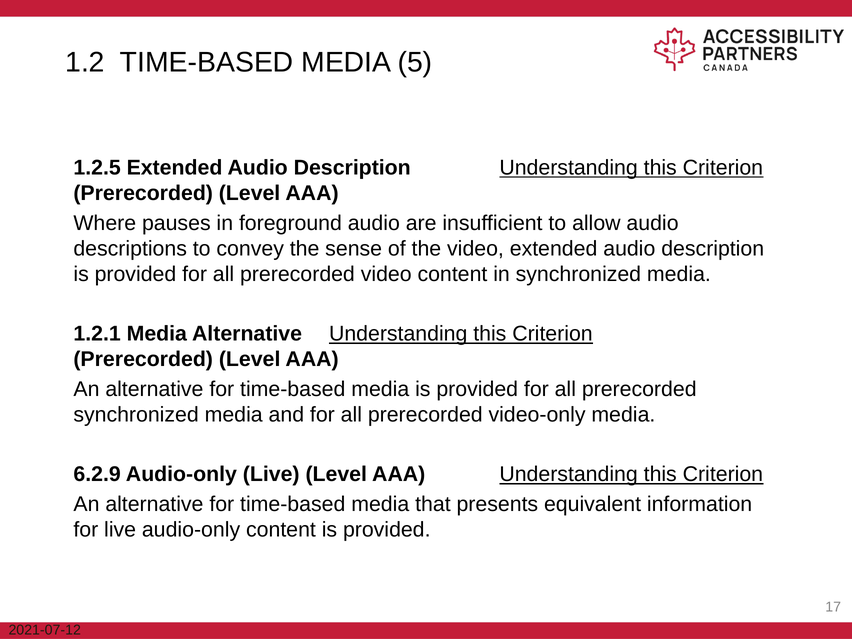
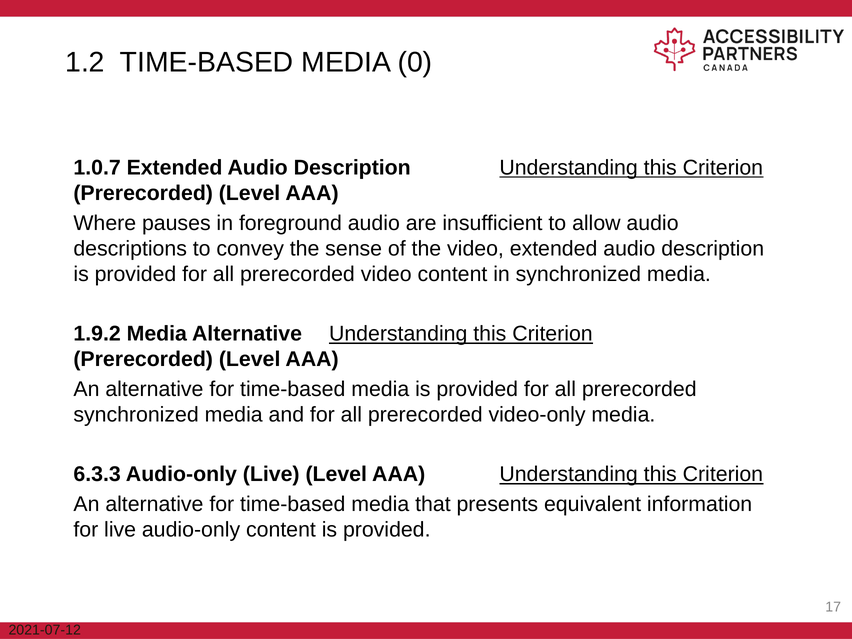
5: 5 -> 0
1.2.5: 1.2.5 -> 1.0.7
1.2.1: 1.2.1 -> 1.9.2
6.2.9: 6.2.9 -> 6.3.3
